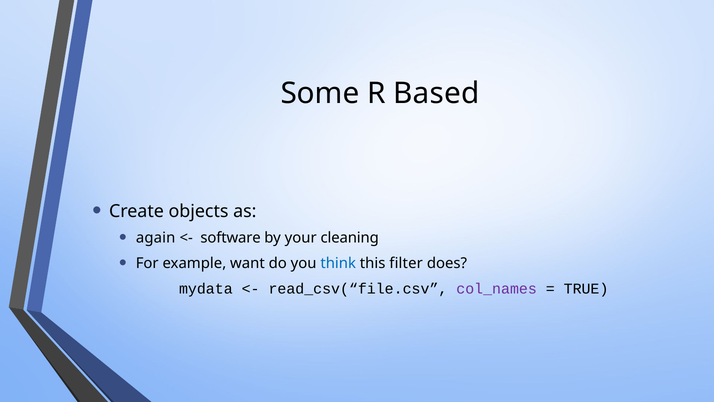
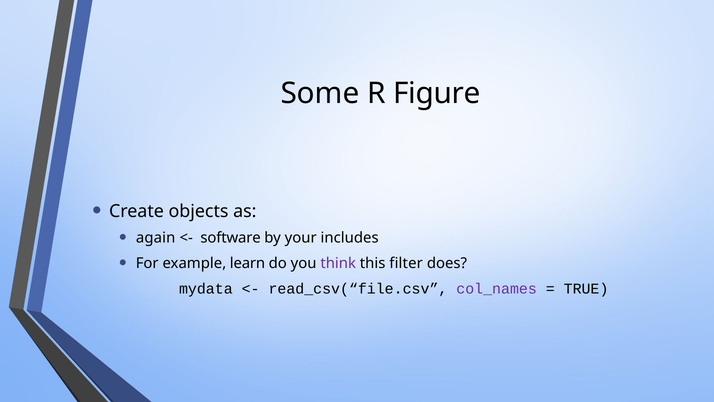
Based: Based -> Figure
cleaning: cleaning -> includes
want: want -> learn
think colour: blue -> purple
